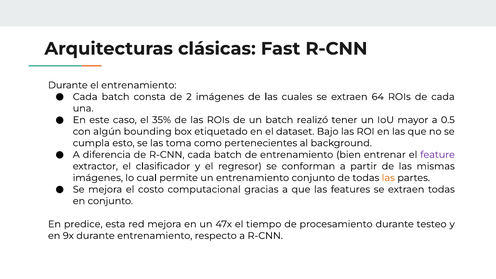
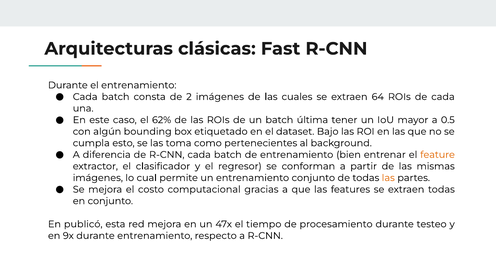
35%: 35% -> 62%
realizó: realizó -> última
feature colour: purple -> orange
predice: predice -> publicó
